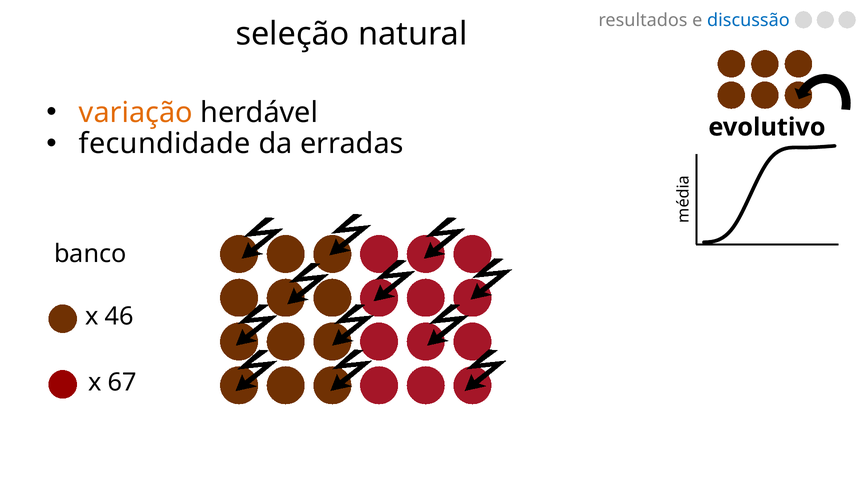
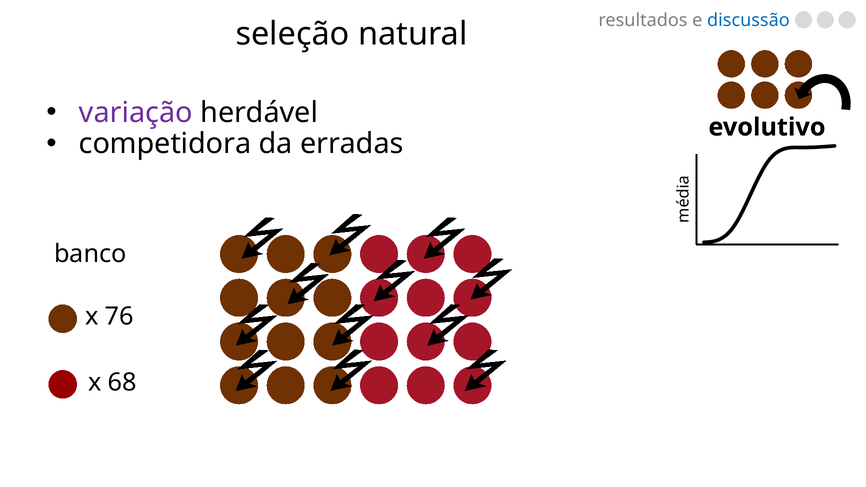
variação colour: orange -> purple
fecundidade: fecundidade -> competidora
46: 46 -> 76
67: 67 -> 68
